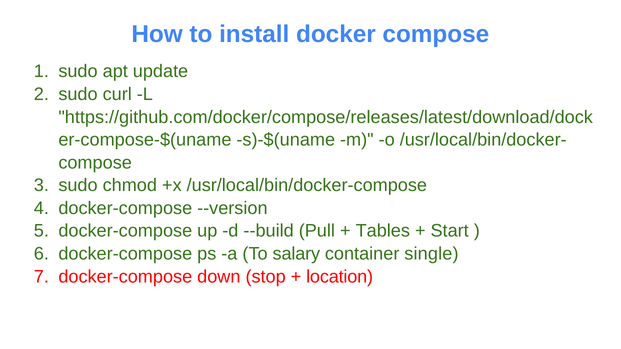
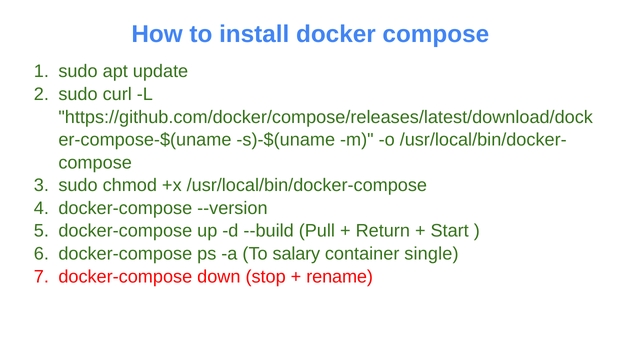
Tables: Tables -> Return
location: location -> rename
